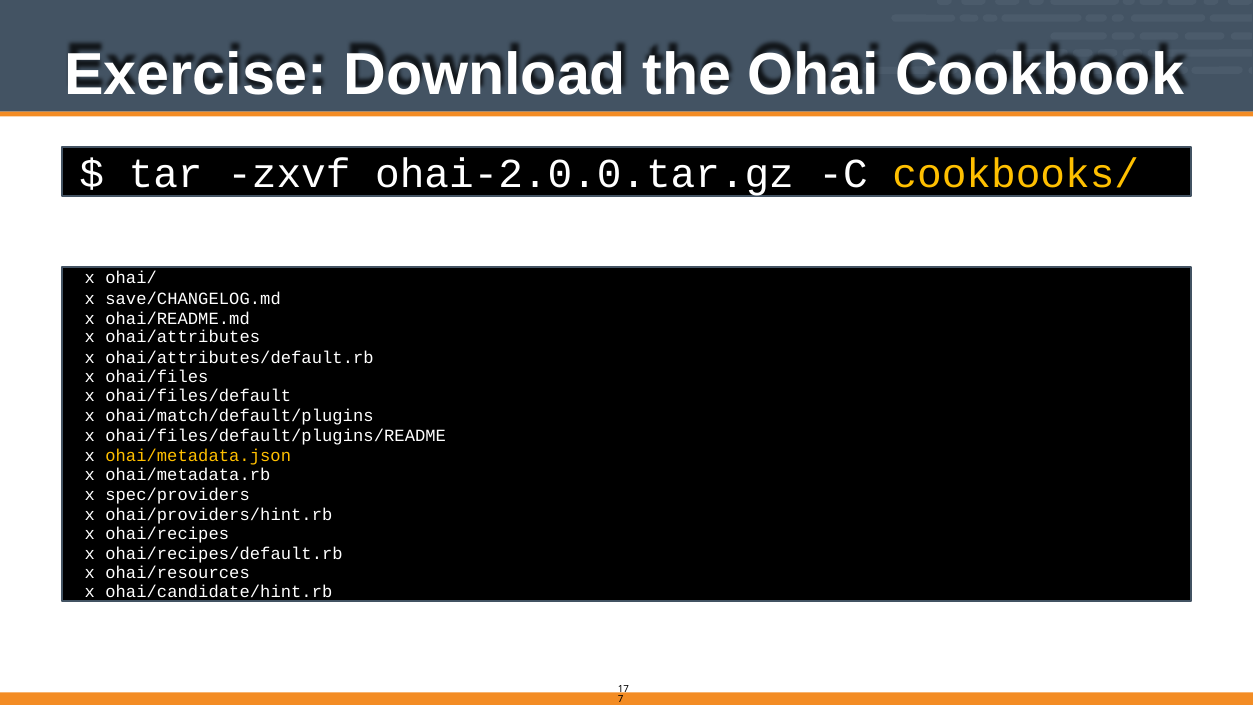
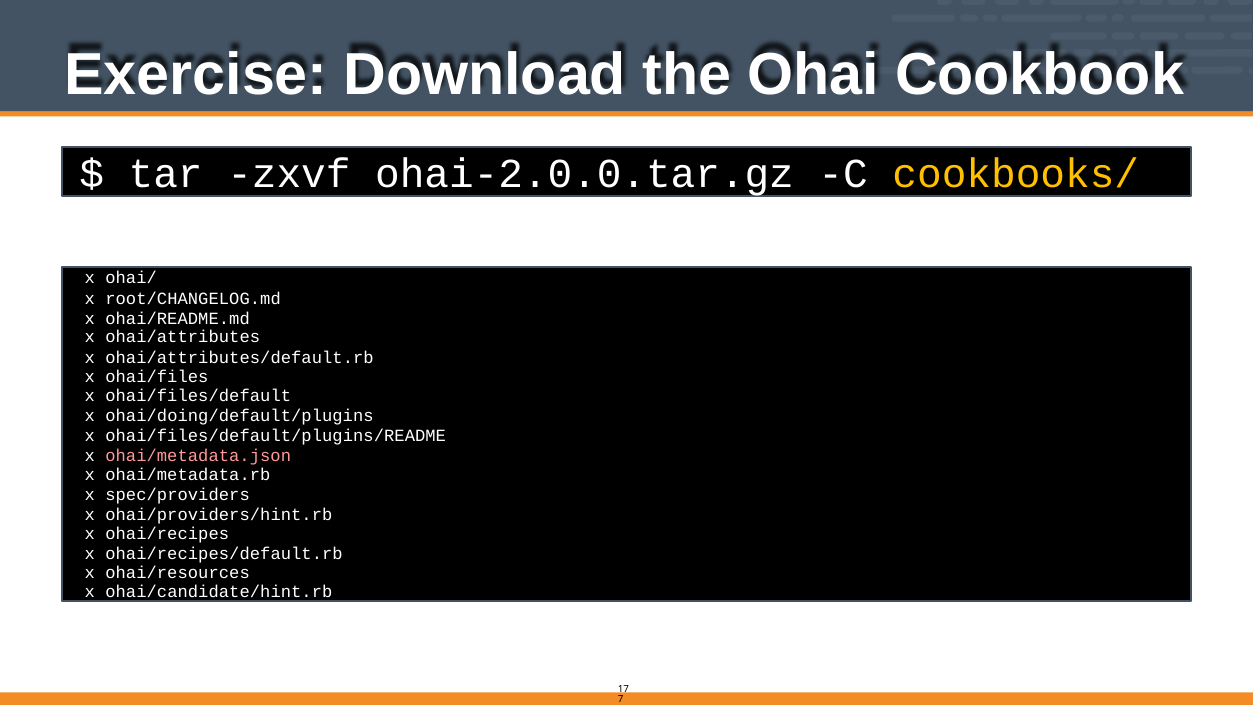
save/CHANGELOG.md: save/CHANGELOG.md -> root/CHANGELOG.md
ohai/match/default/plugins: ohai/match/default/plugins -> ohai/doing/default/plugins
ohai/metadata.json colour: yellow -> pink
